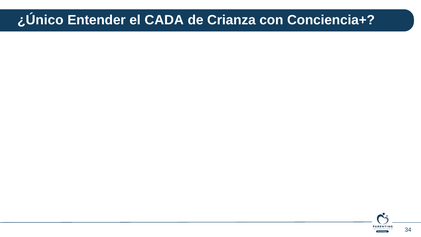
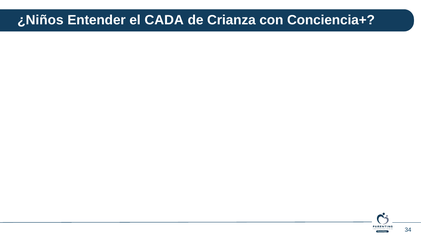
¿Único: ¿Único -> ¿Niños
